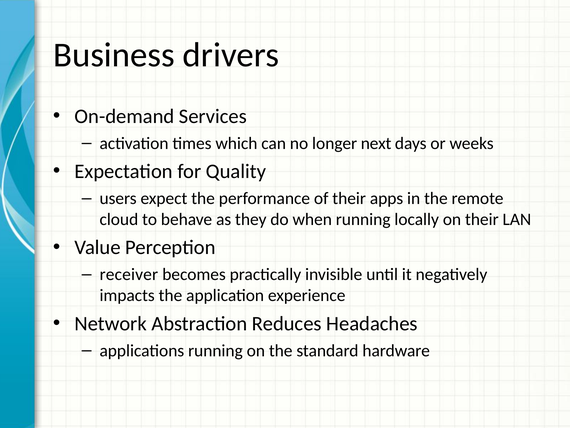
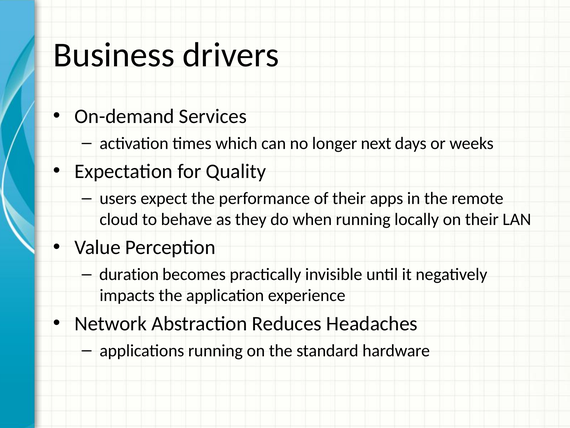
receiver: receiver -> duration
